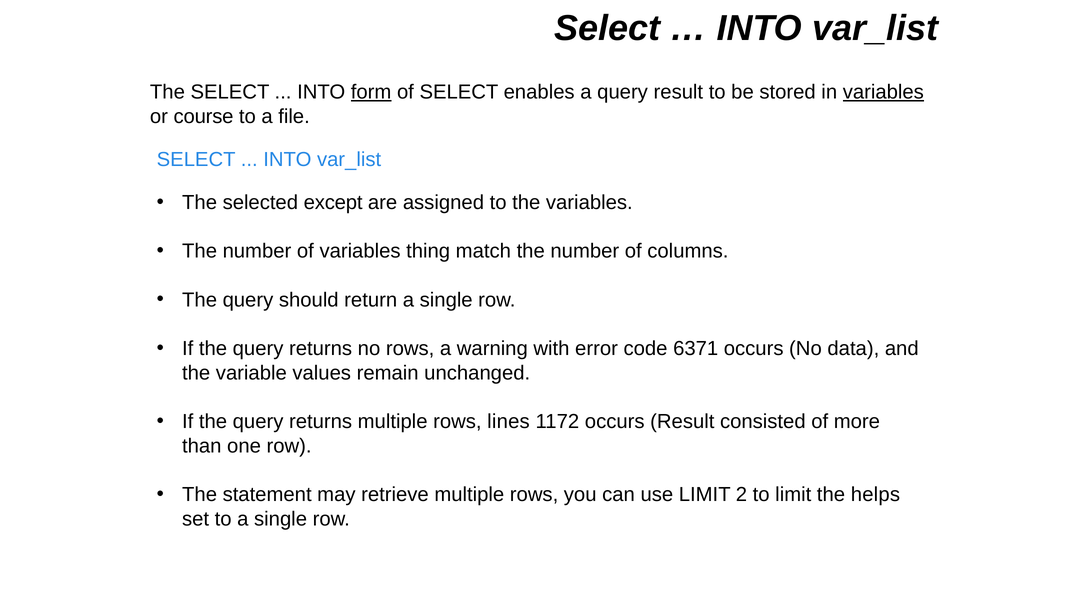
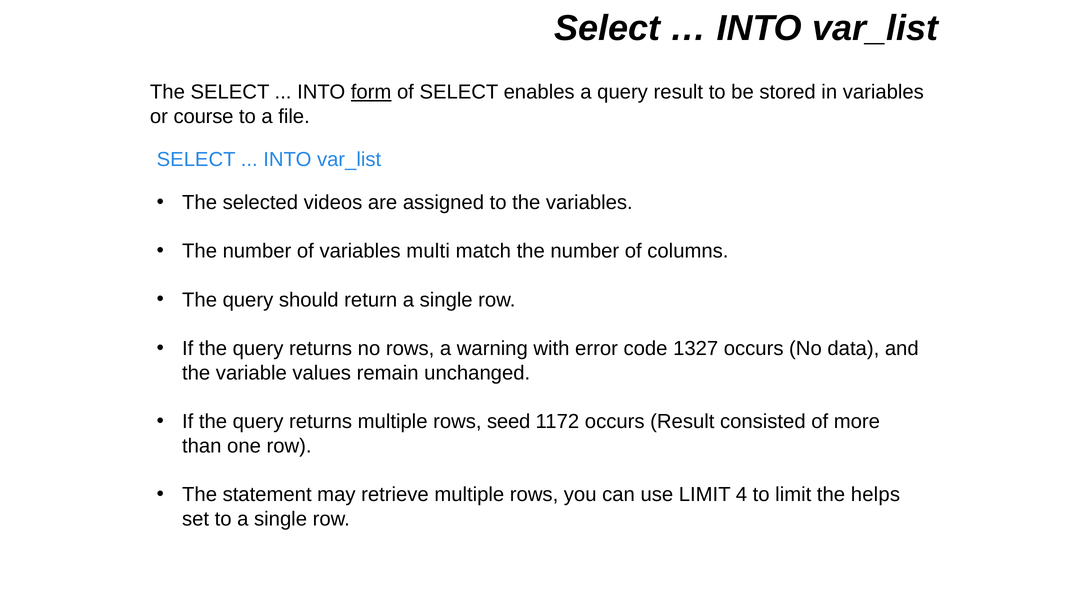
variables at (883, 92) underline: present -> none
except: except -> videos
thing: thing -> multi
6371: 6371 -> 1327
lines: lines -> seed
2: 2 -> 4
